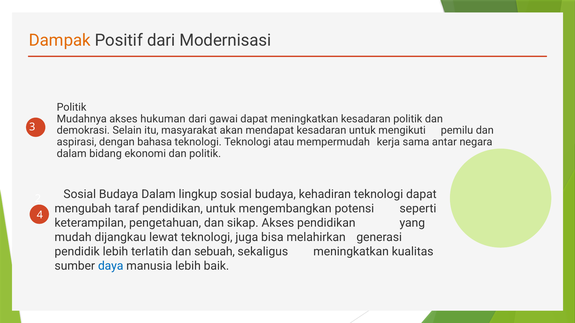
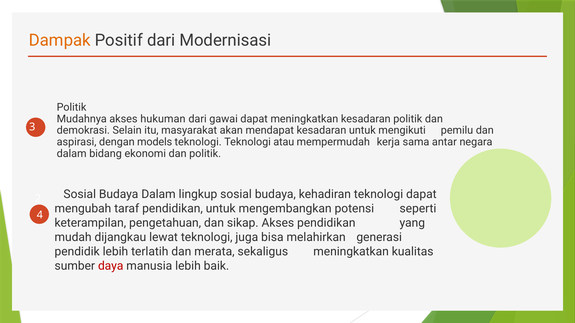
bahasa: bahasa -> models
sebuah: sebuah -> merata
daya colour: blue -> red
